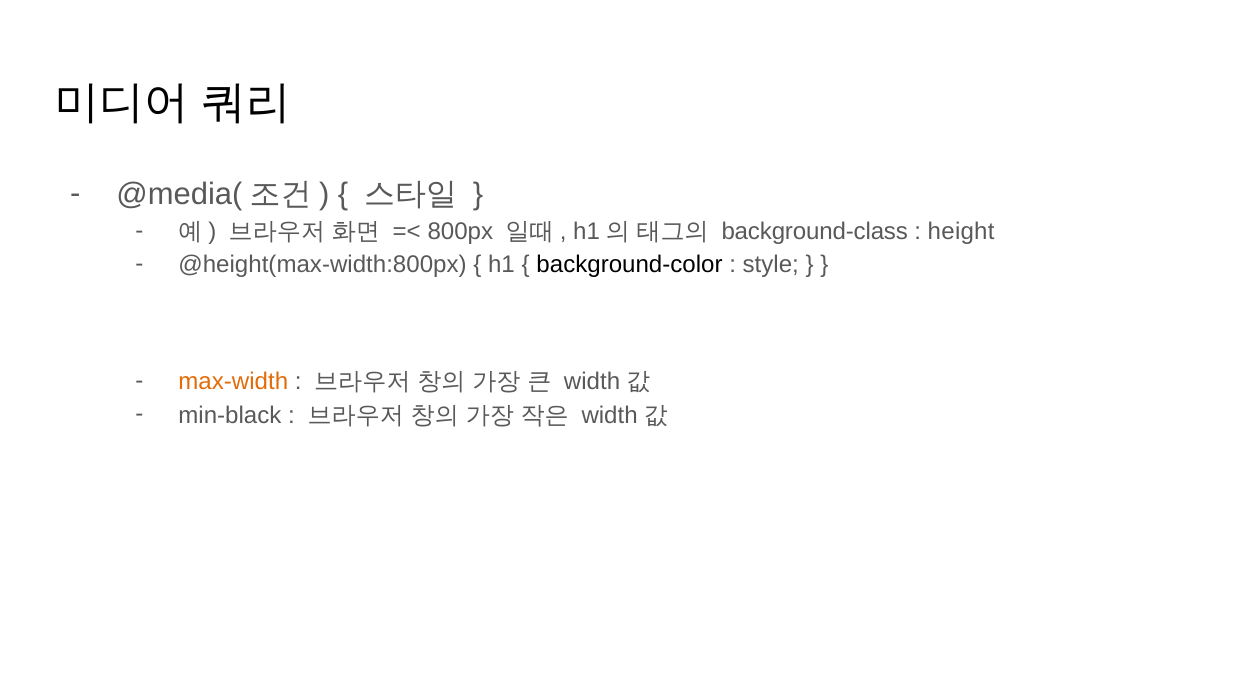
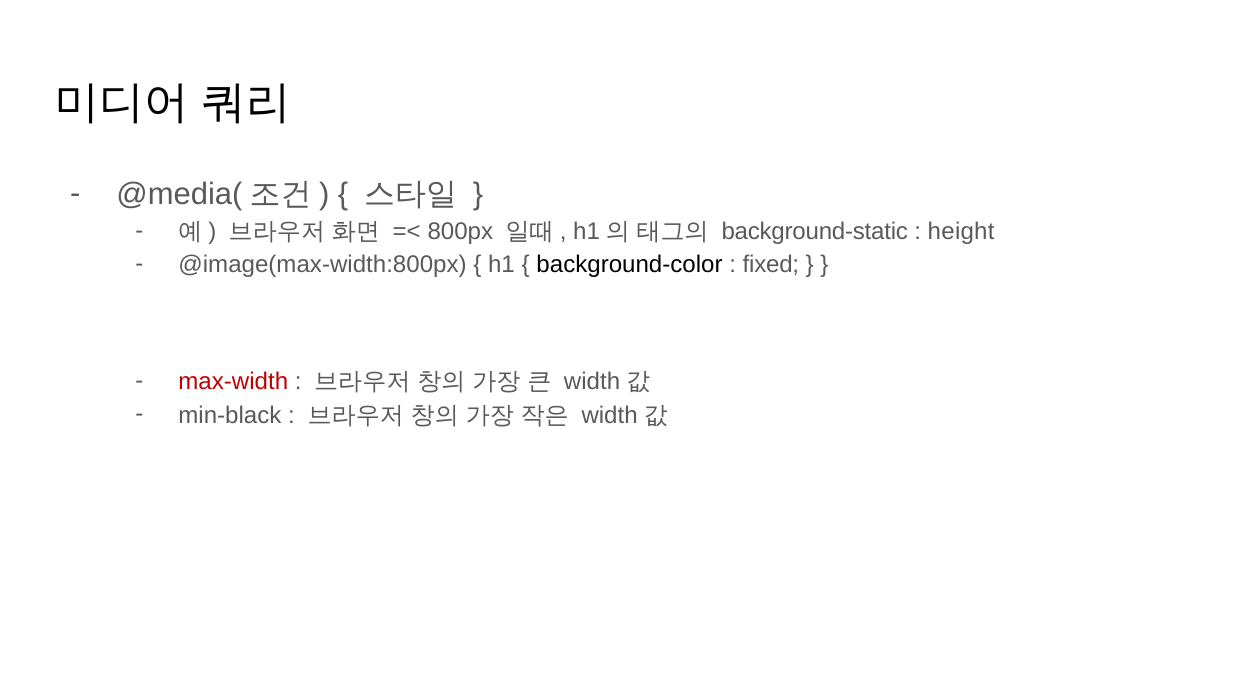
background-class: background-class -> background-static
@height(max-width:800px: @height(max-width:800px -> @image(max-width:800px
style: style -> fixed
max-width colour: orange -> red
